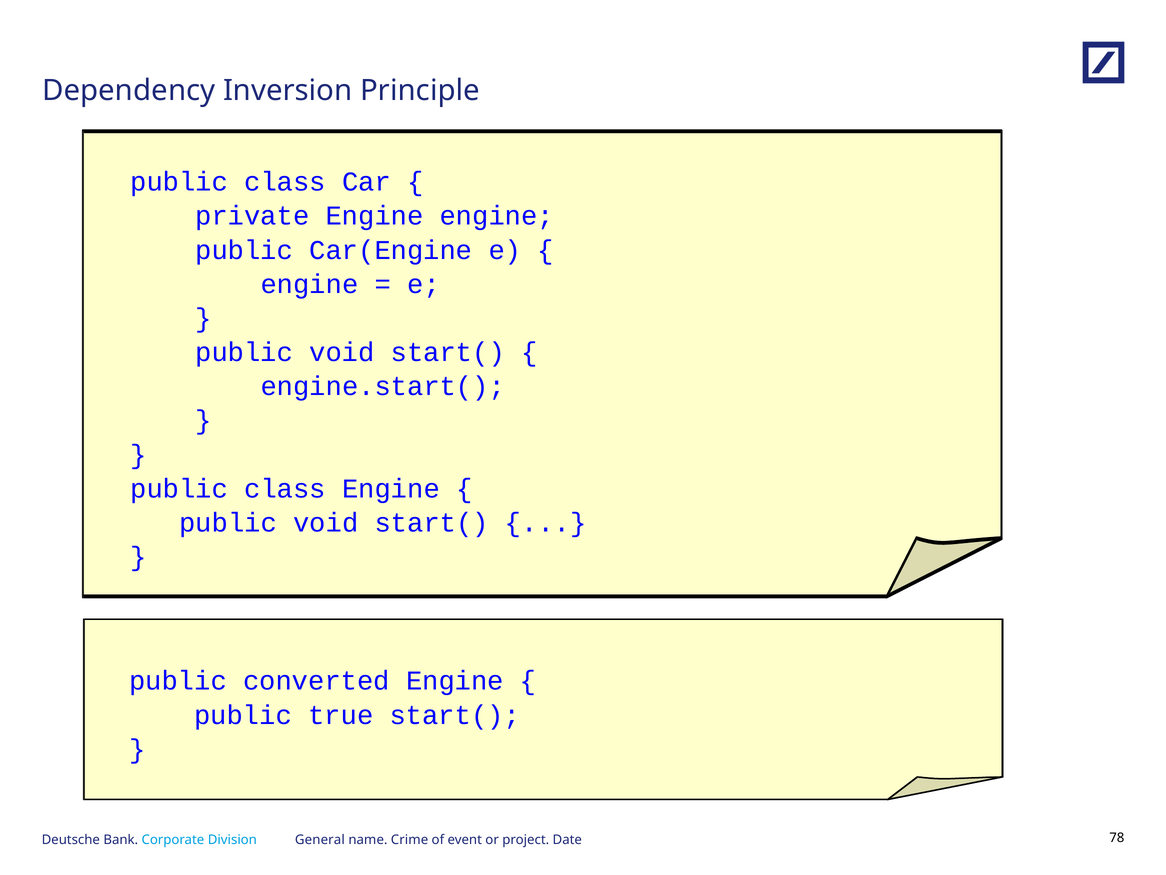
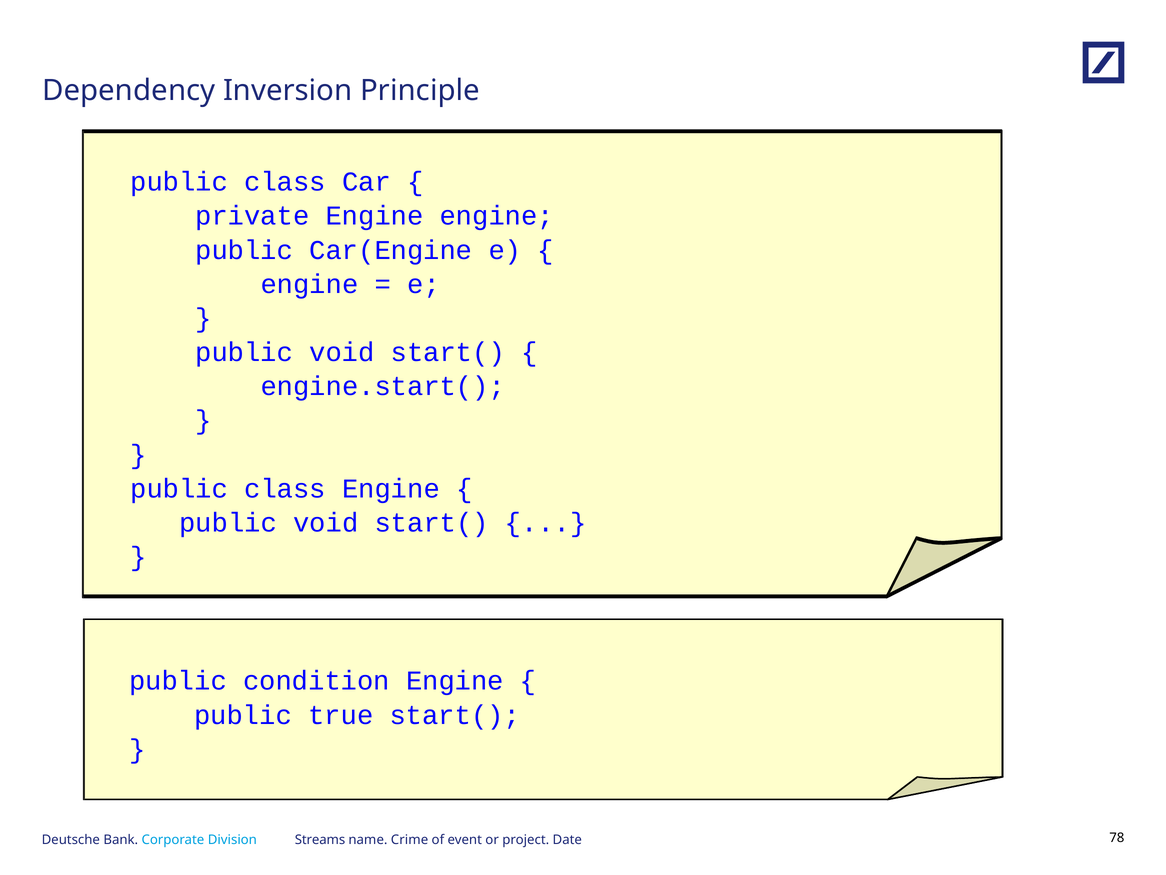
converted: converted -> condition
General: General -> Streams
